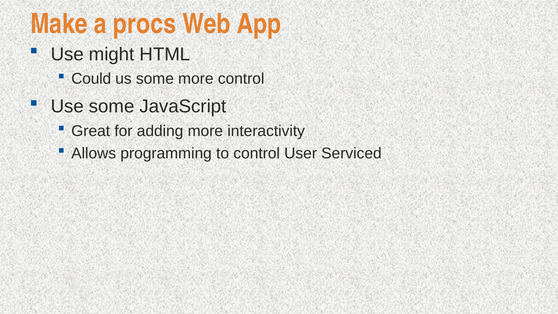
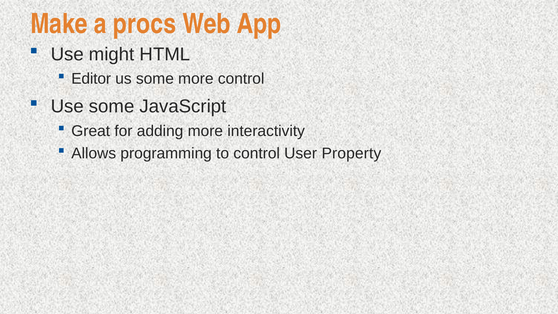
Could: Could -> Editor
Serviced: Serviced -> Property
